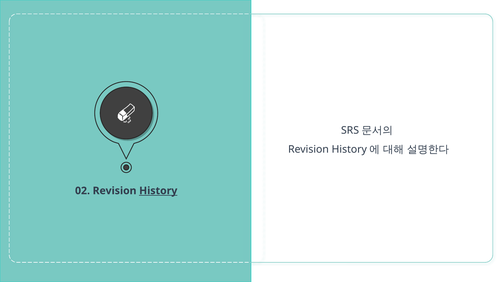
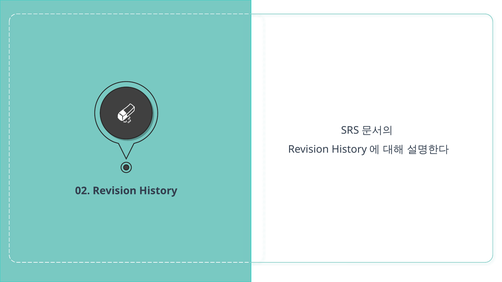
History underline: present -> none
